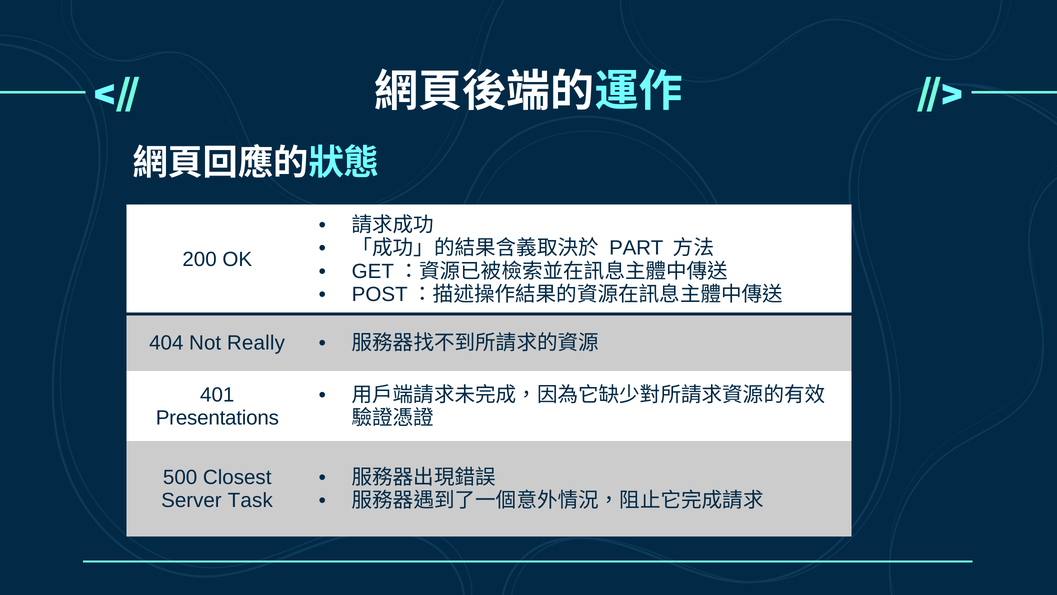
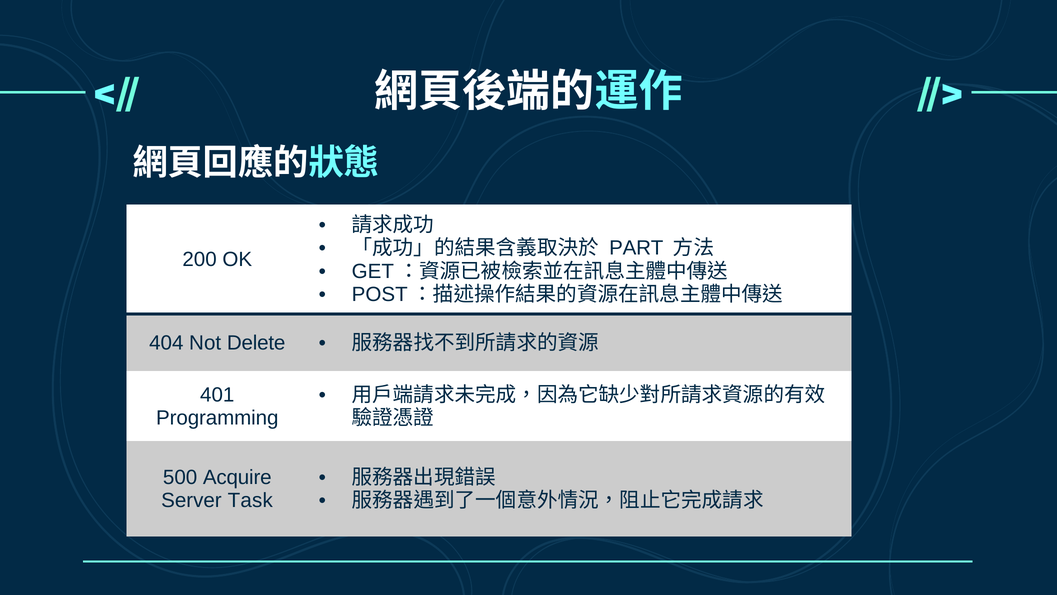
Really: Really -> Delete
Presentations: Presentations -> Programming
Closest: Closest -> Acquire
